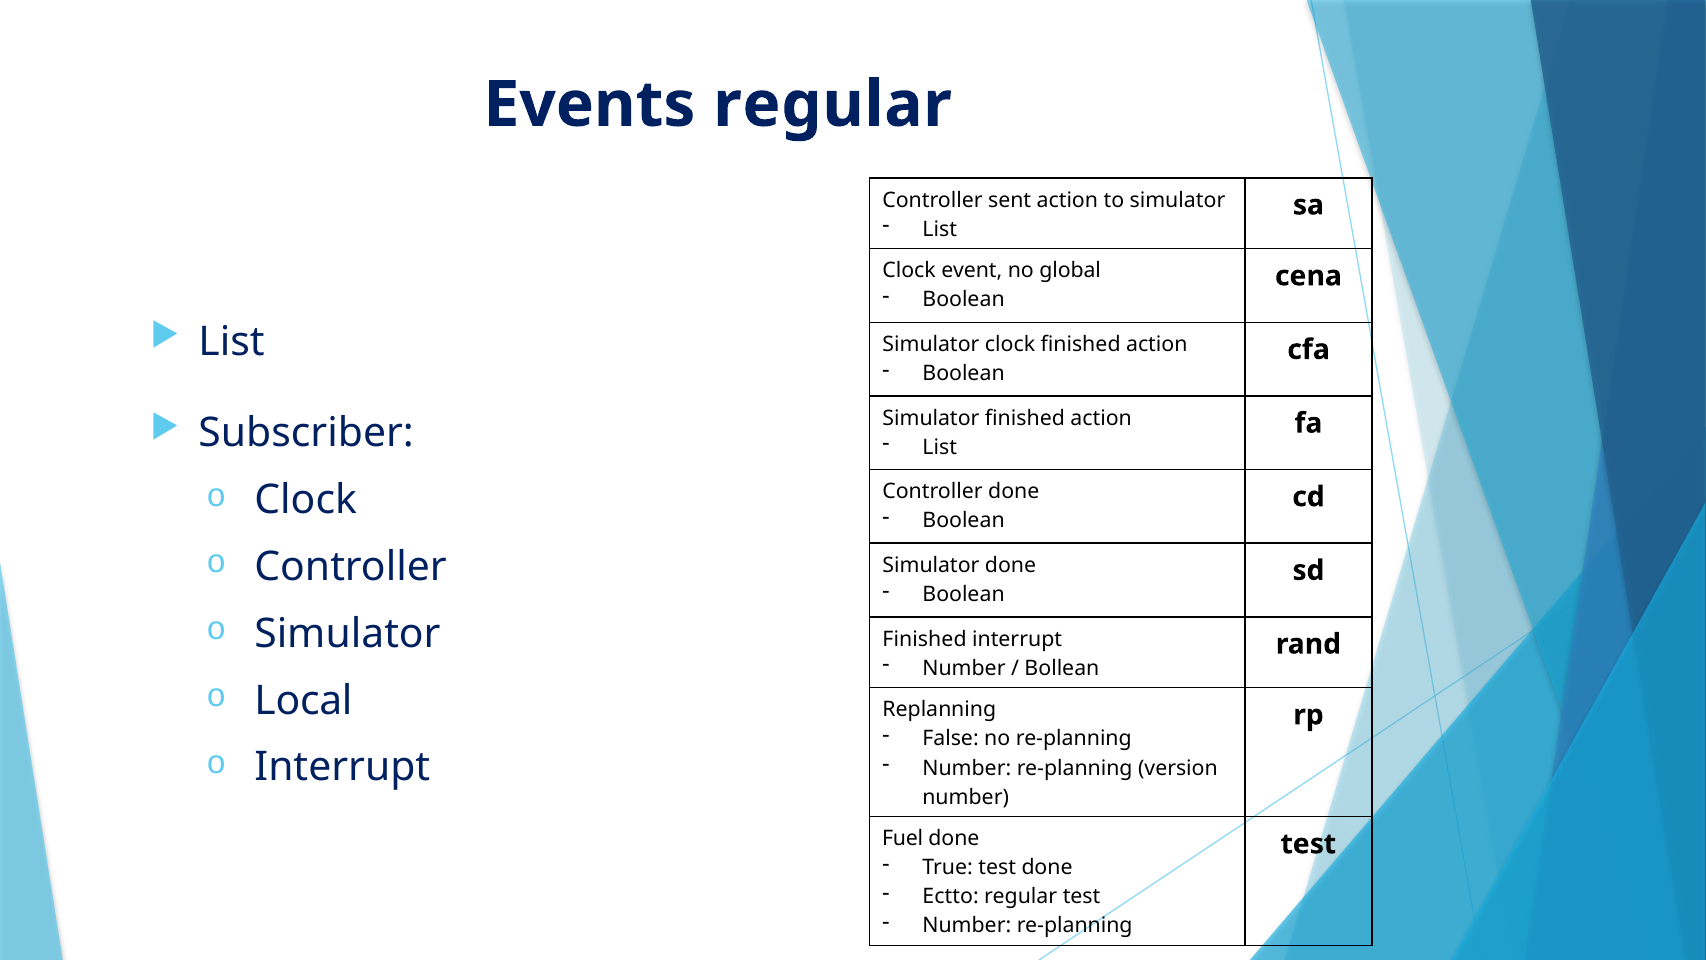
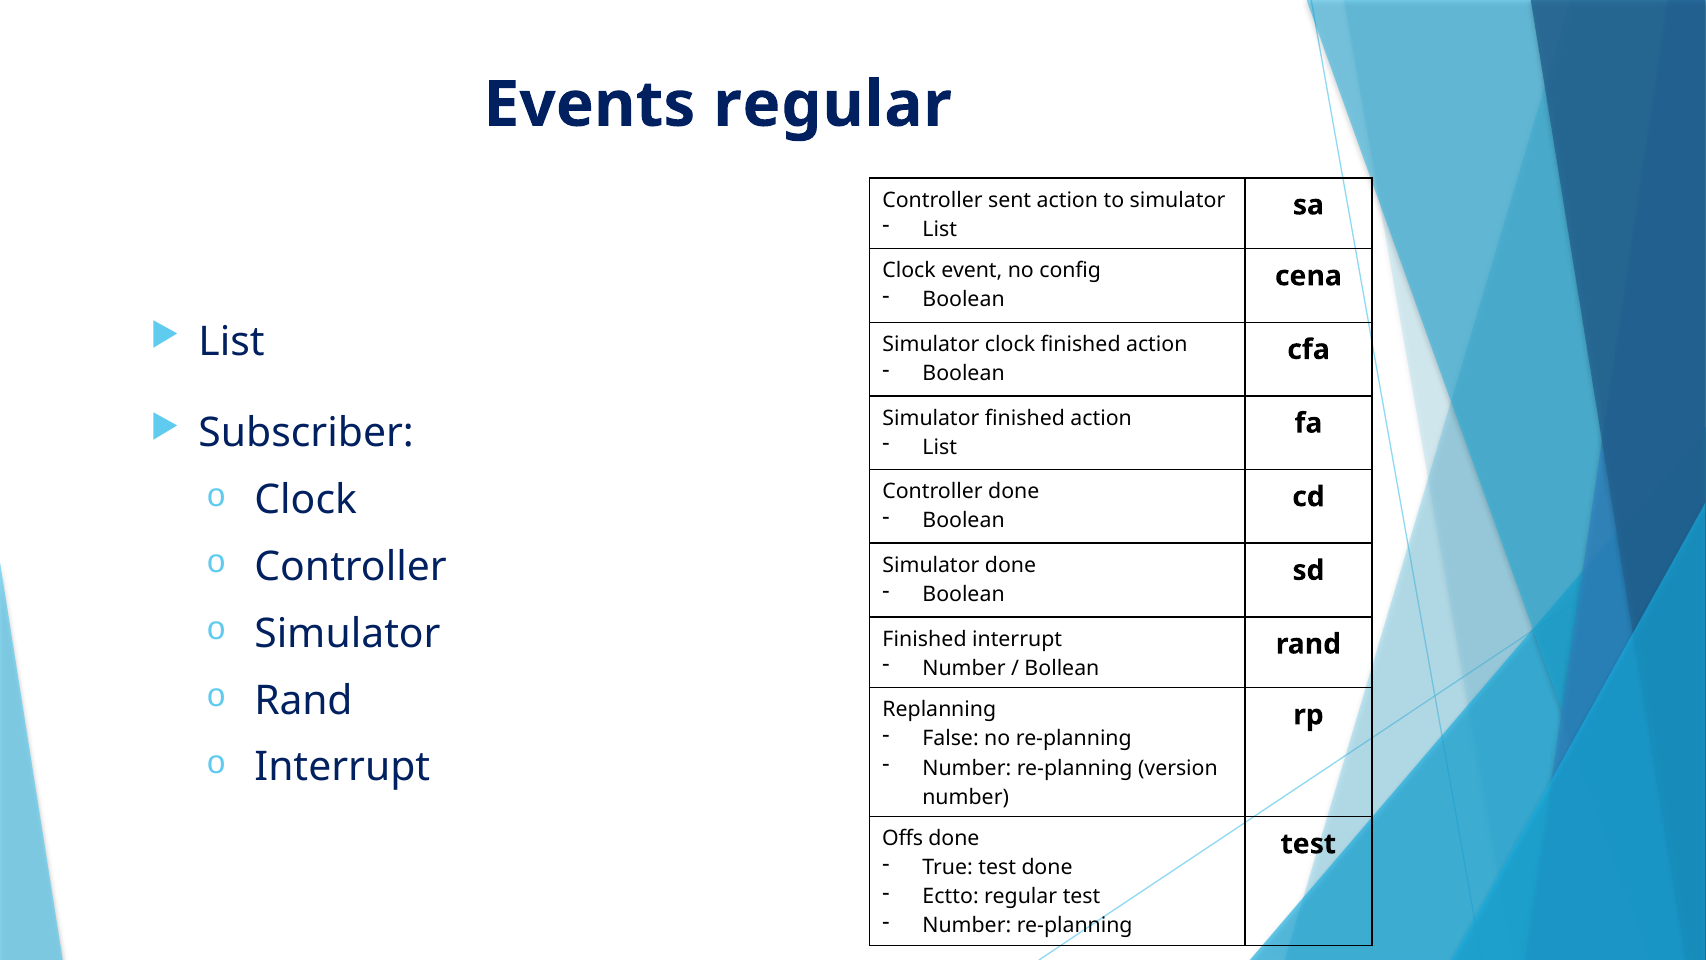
global: global -> config
Local at (303, 700): Local -> Rand
Fuel: Fuel -> Offs
